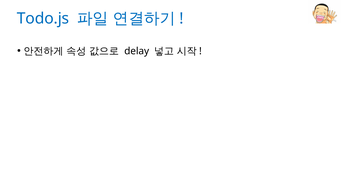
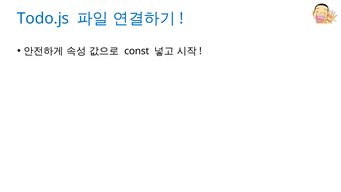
delay: delay -> const
